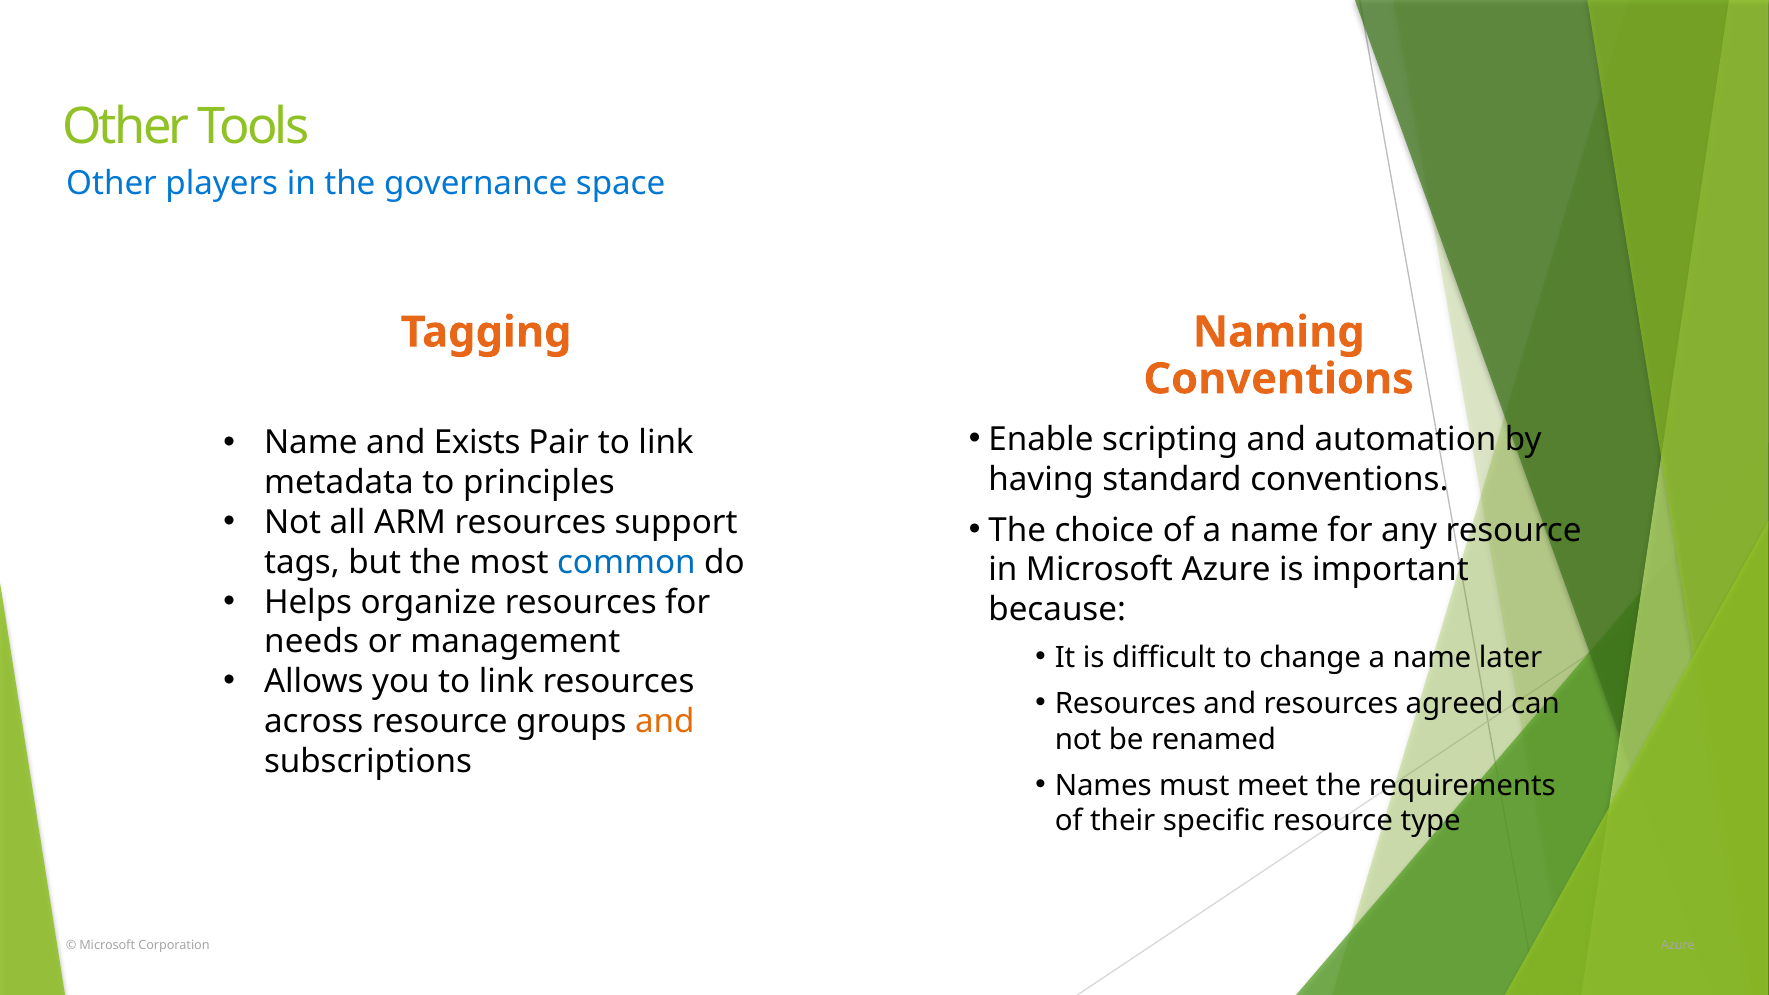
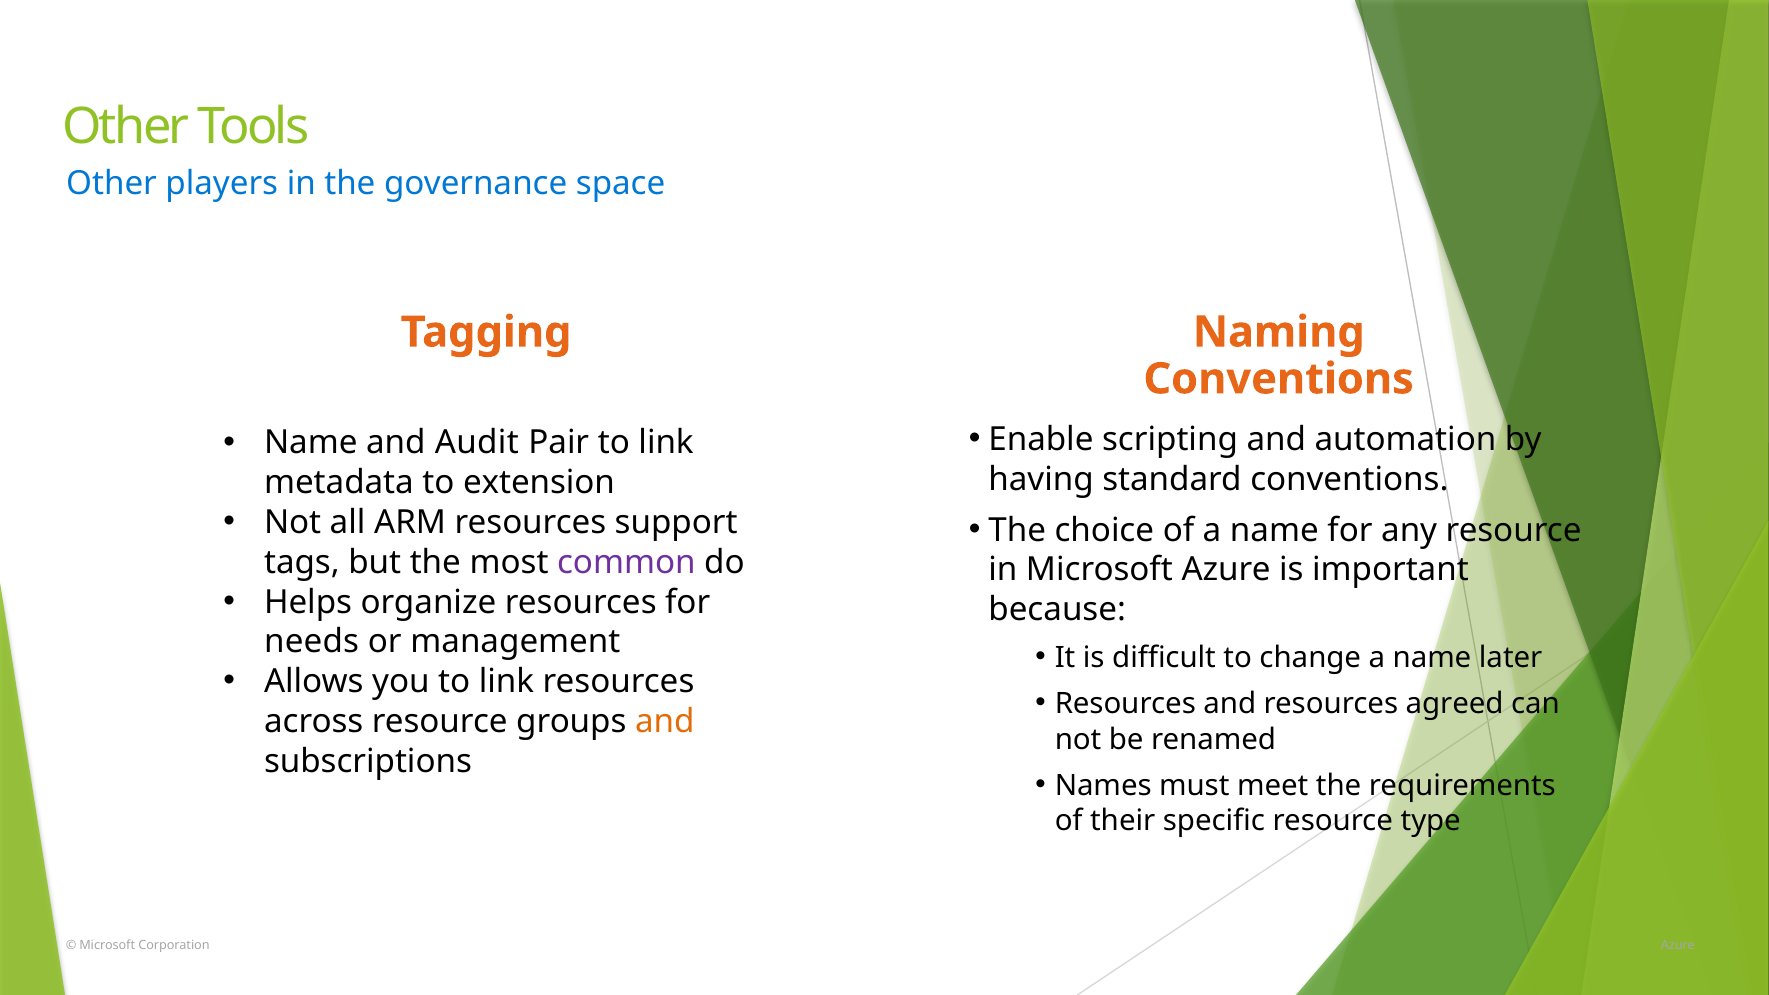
Exists: Exists -> Audit
principles: principles -> extension
common colour: blue -> purple
